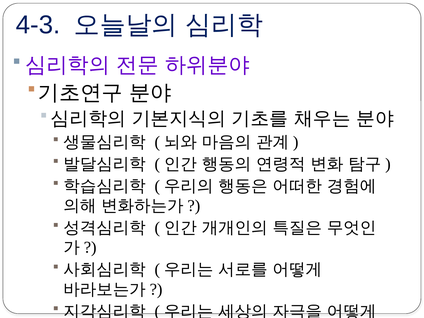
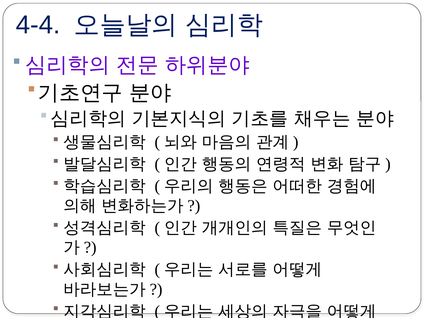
4-3: 4-3 -> 4-4
